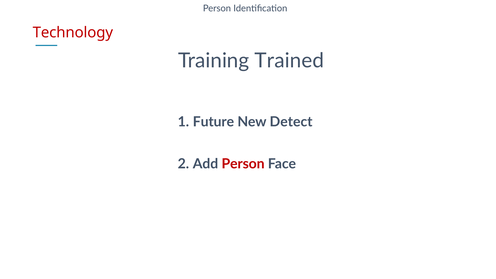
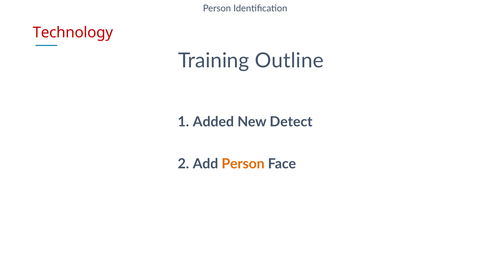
Trained: Trained -> Outline
Future: Future -> Added
Person at (243, 164) colour: red -> orange
